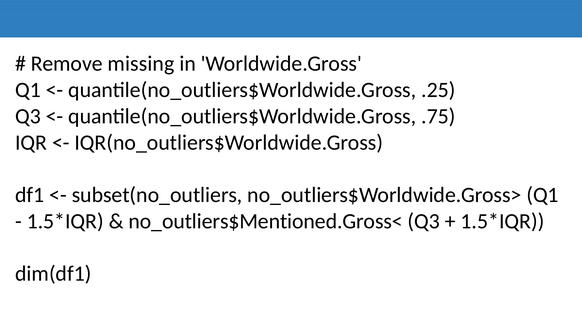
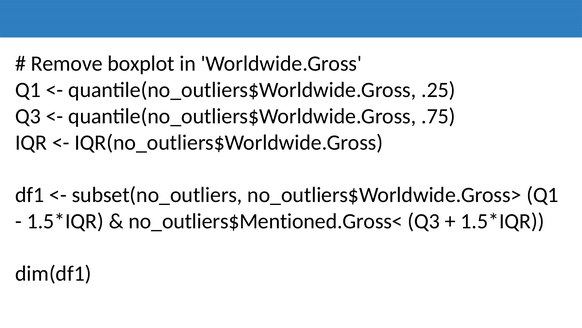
missing: missing -> boxplot
